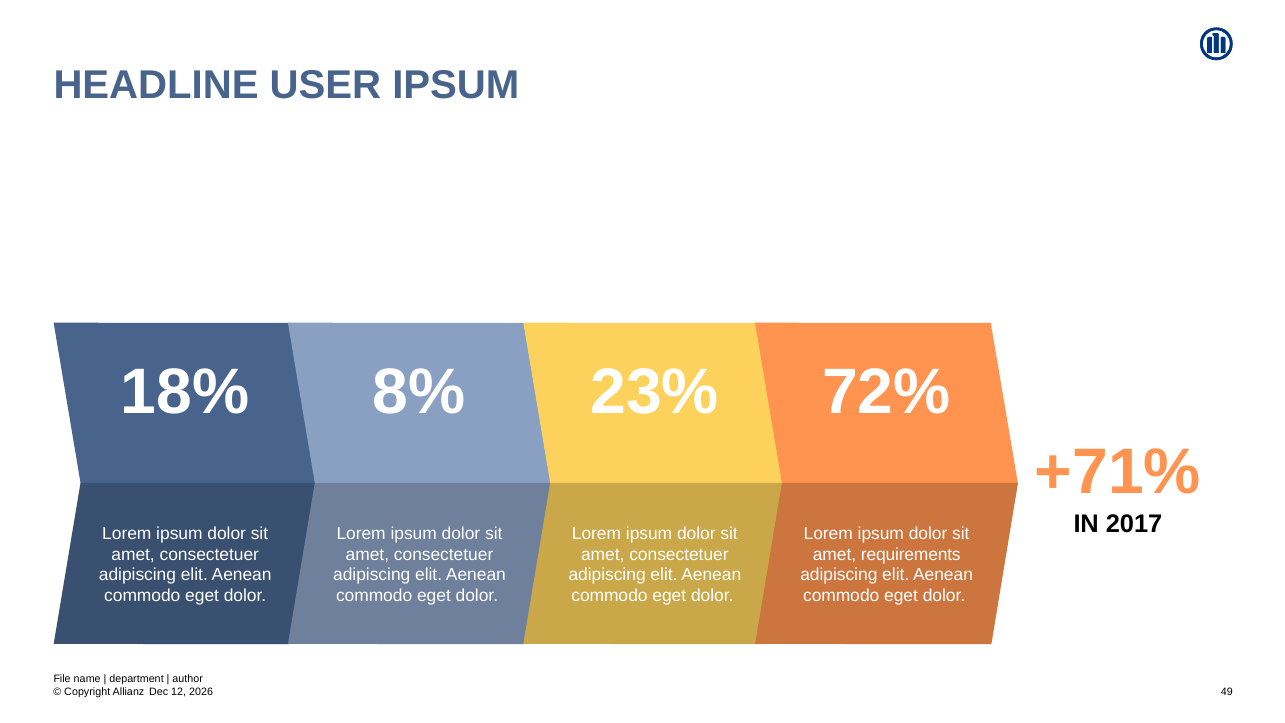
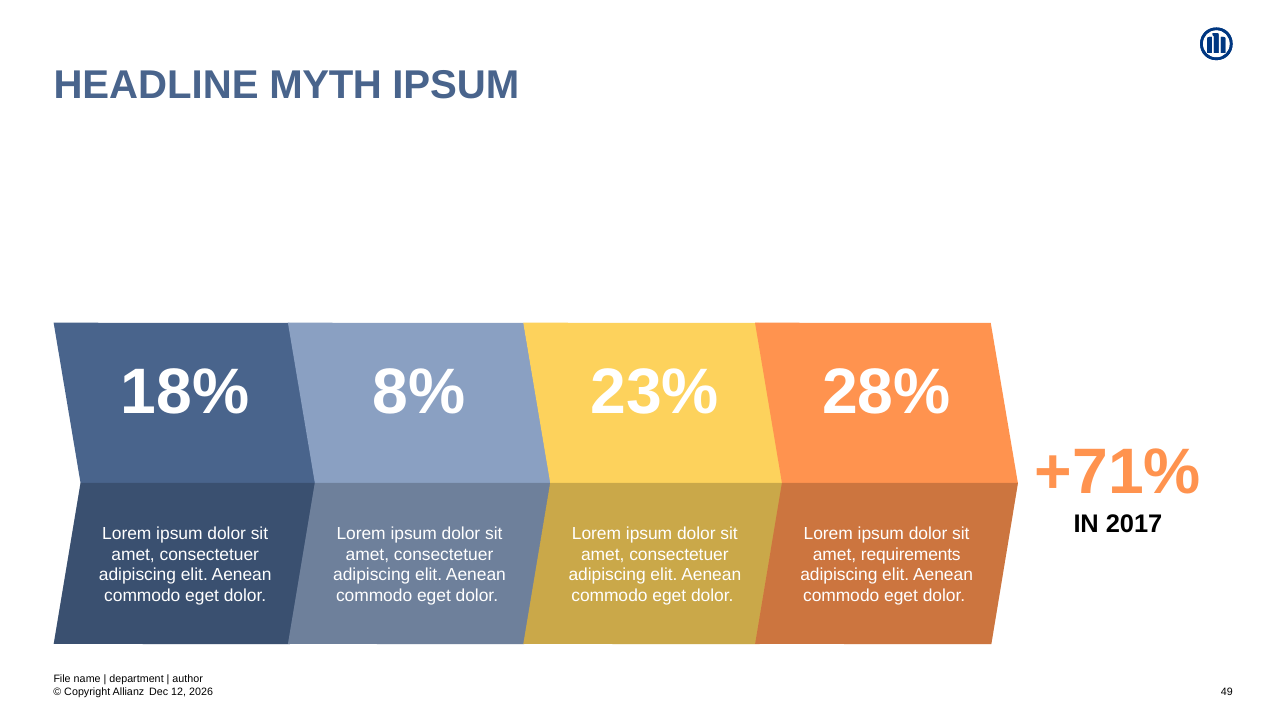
USER: USER -> MYTH
72%: 72% -> 28%
